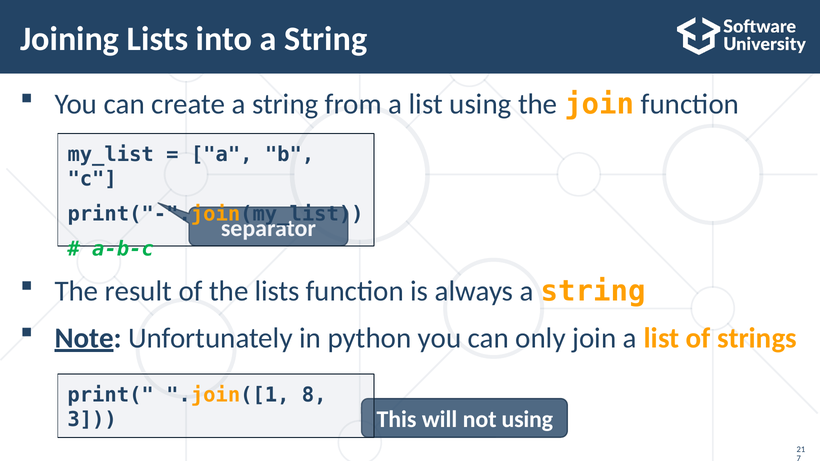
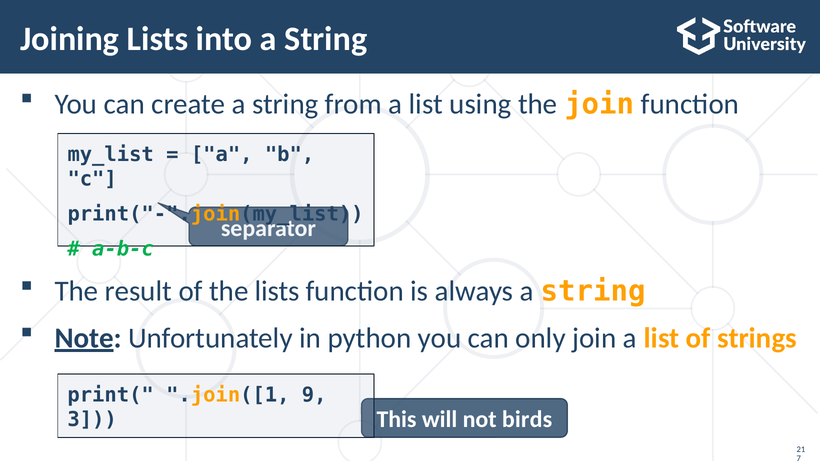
8: 8 -> 9
not using: using -> birds
